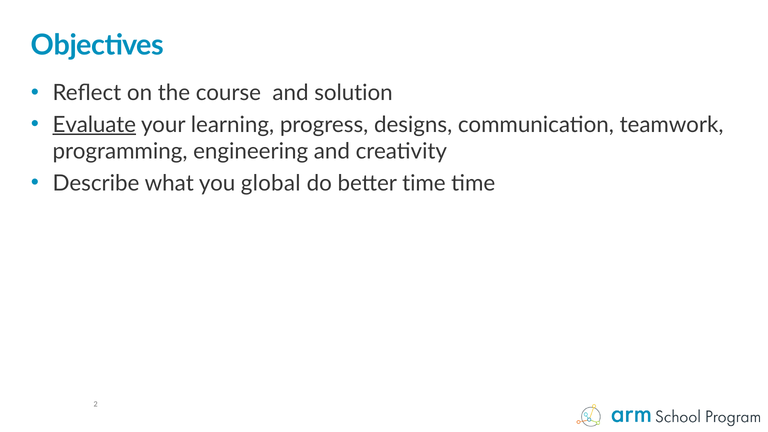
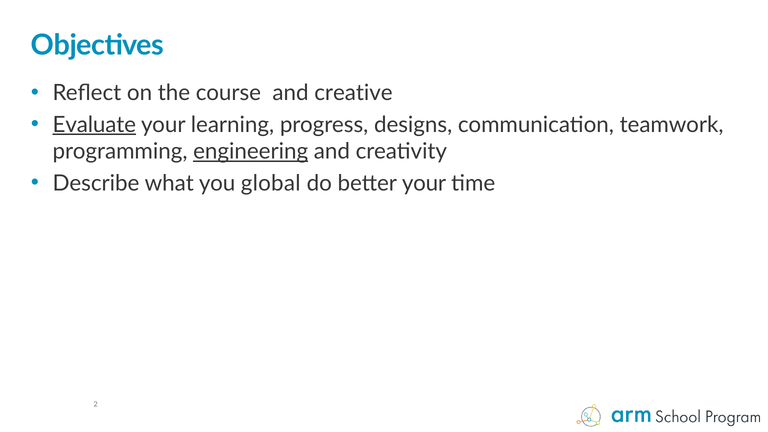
solution: solution -> creative
engineering underline: none -> present
better time: time -> your
